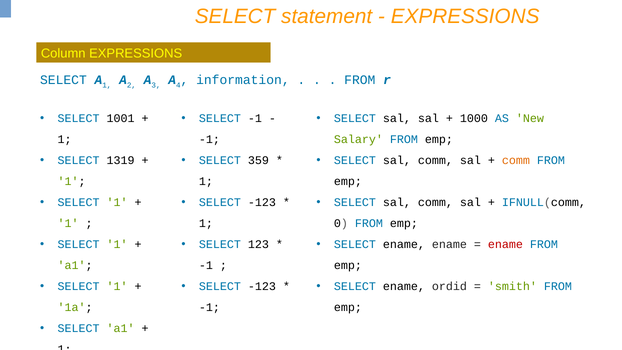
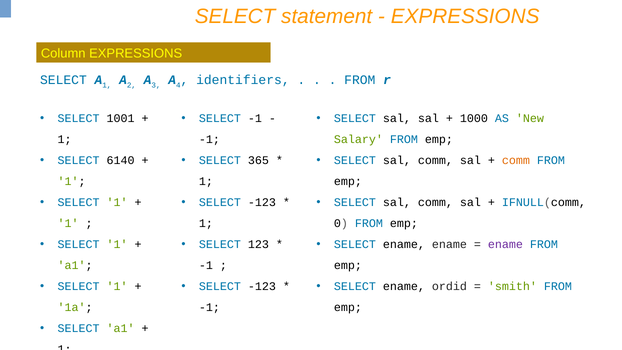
information: information -> identifiers
1319: 1319 -> 6140
359: 359 -> 365
ename at (505, 244) colour: red -> purple
